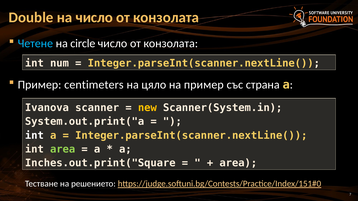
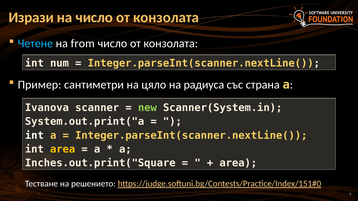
Double: Double -> Изрази
circle: circle -> from
centimeters: centimeters -> сантиметри
на пример: пример -> радиуса
new colour: yellow -> light green
area at (63, 149) colour: light green -> yellow
